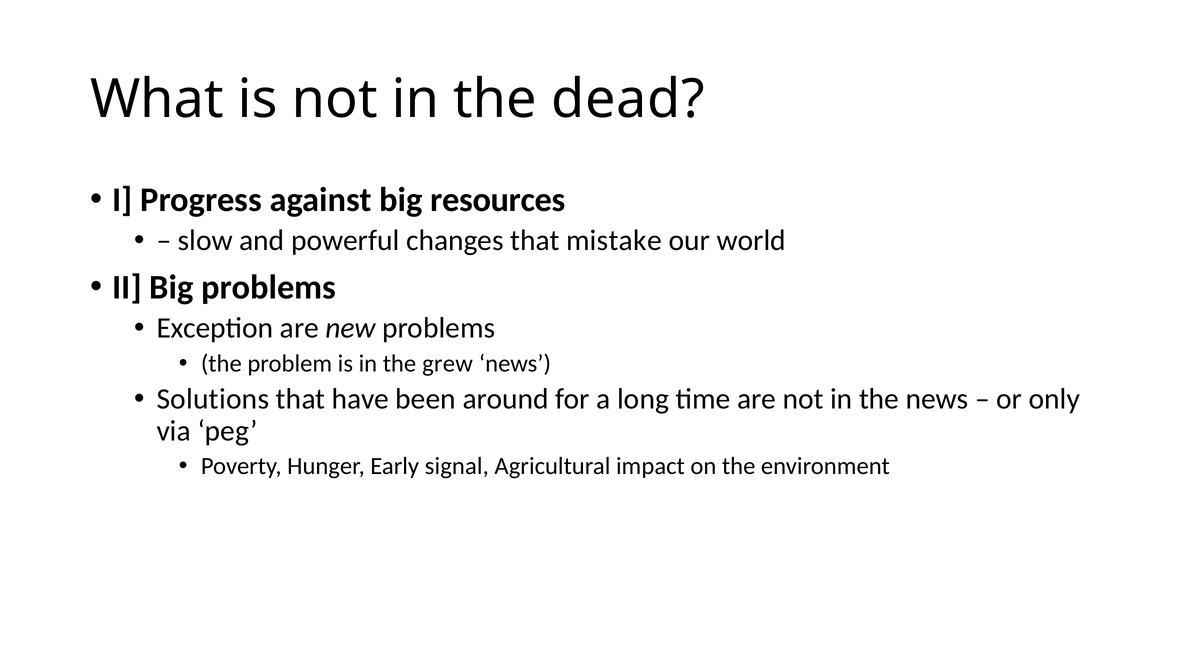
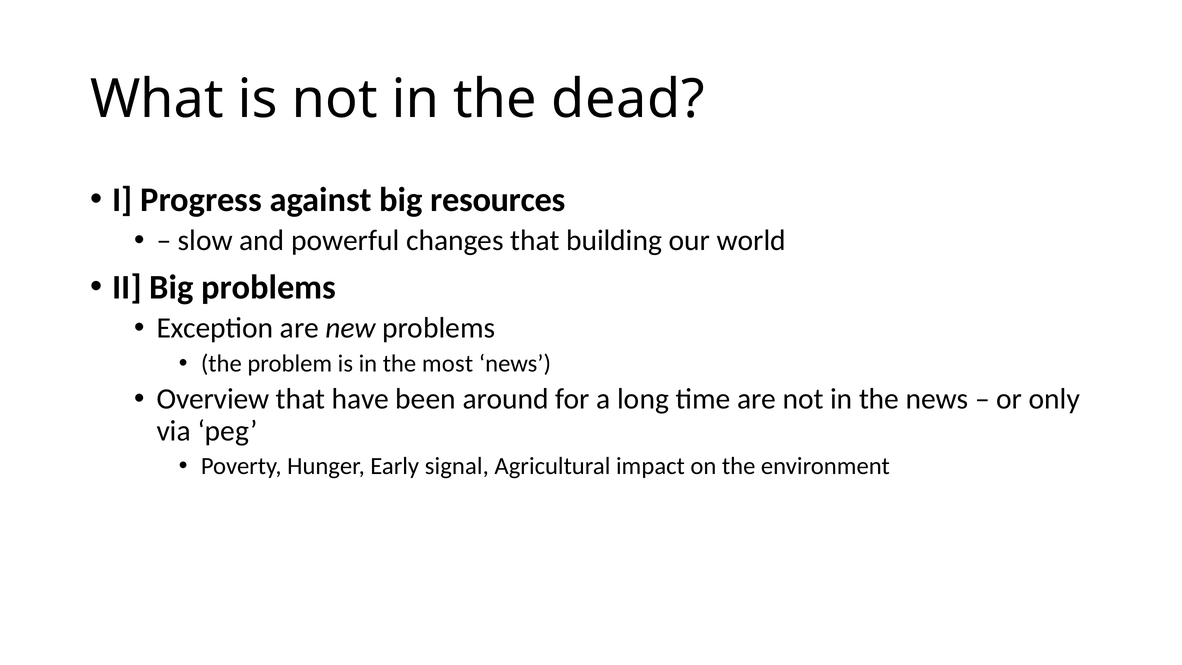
mistake: mistake -> building
grew: grew -> most
Solutions: Solutions -> Overview
